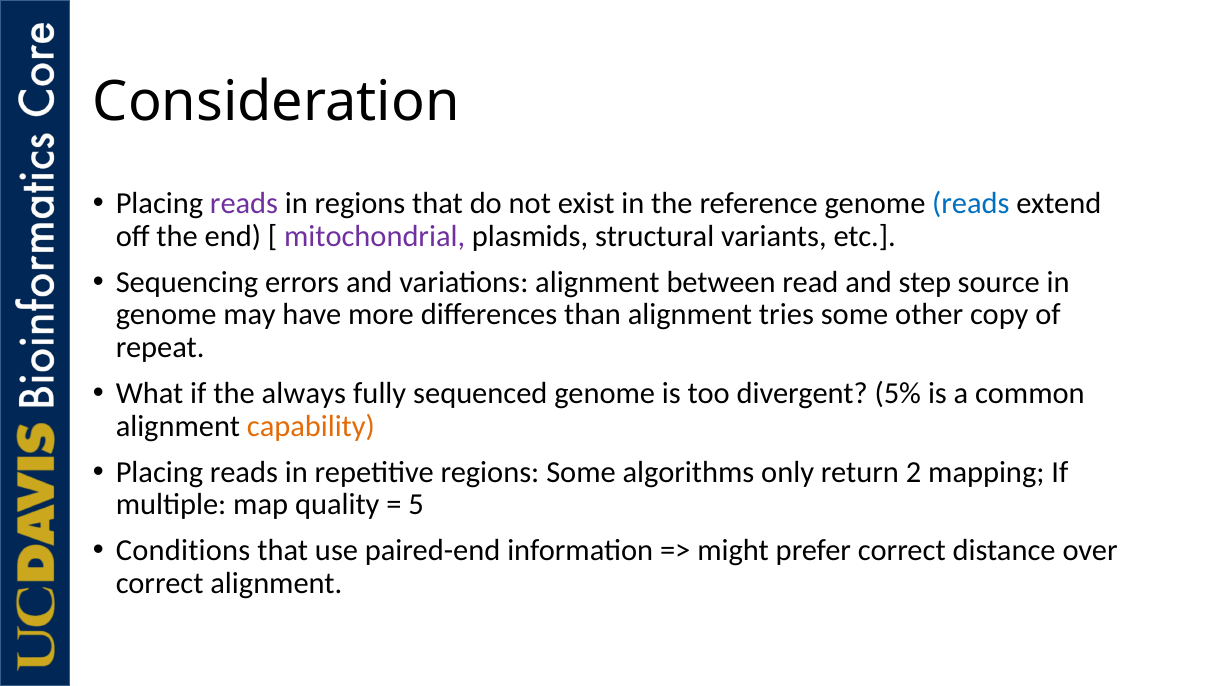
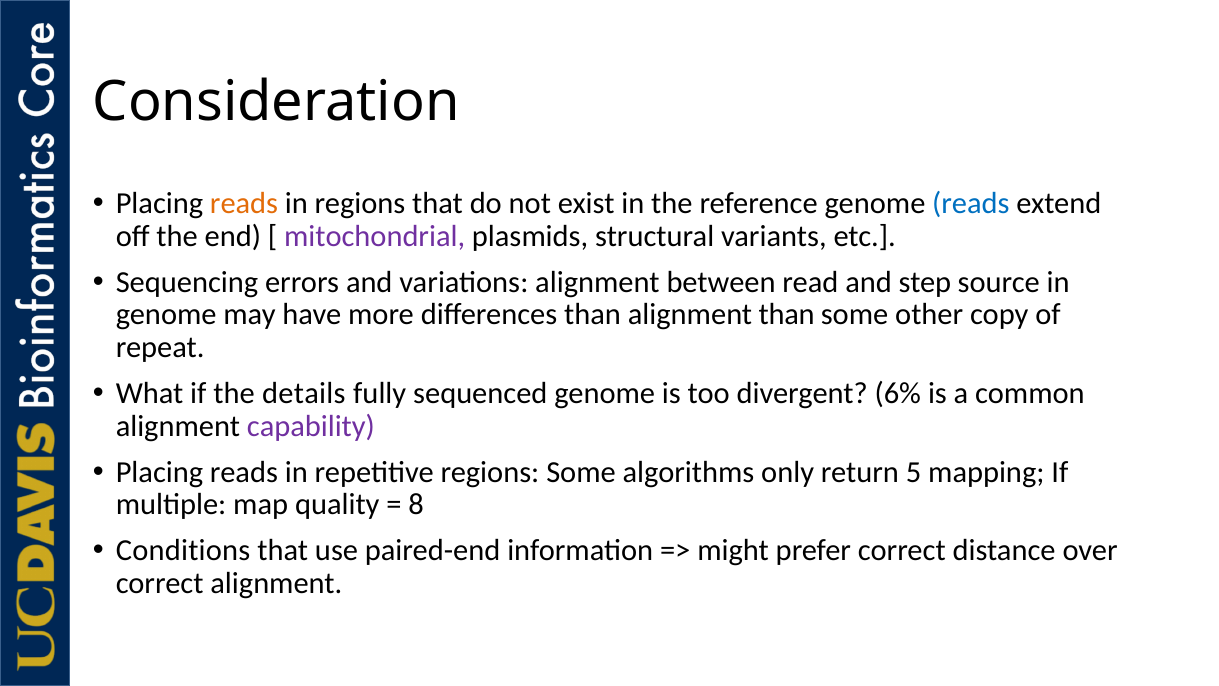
reads at (244, 203) colour: purple -> orange
alignment tries: tries -> than
always: always -> details
5%: 5% -> 6%
capability colour: orange -> purple
2: 2 -> 5
5: 5 -> 8
